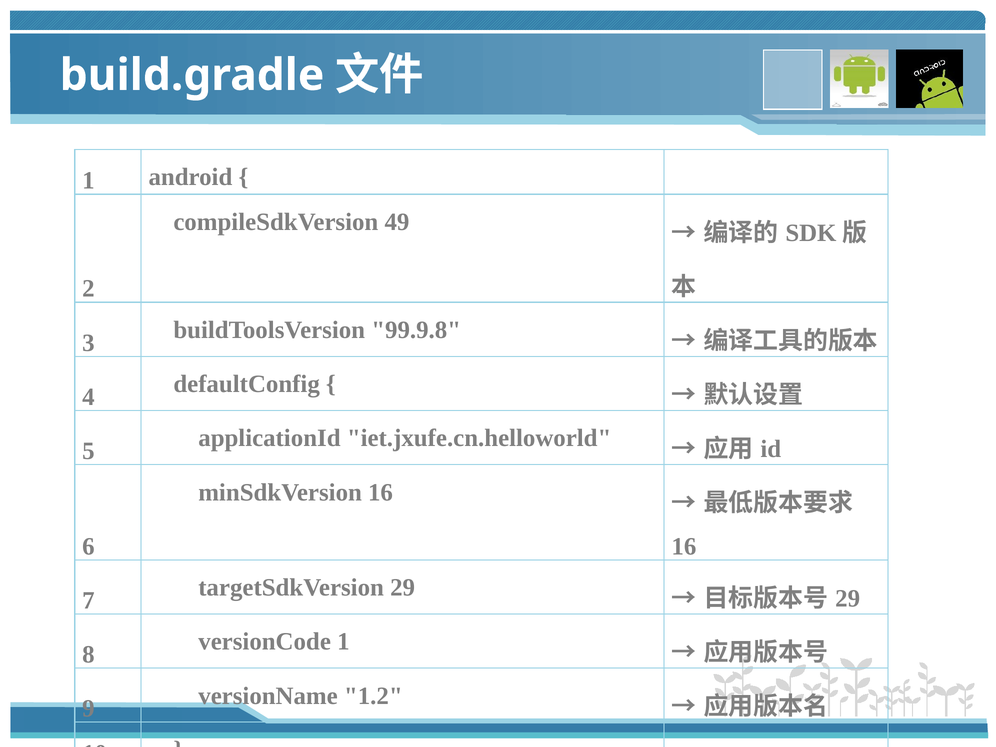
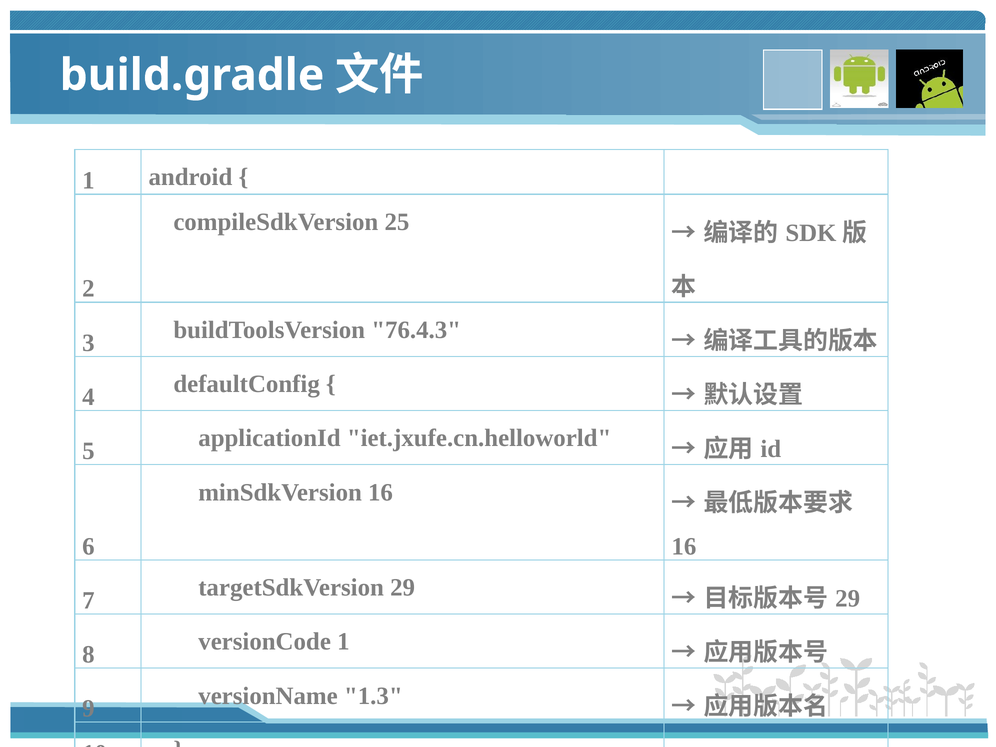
49: 49 -> 25
99.9.8: 99.9.8 -> 76.4.3
1.2: 1.2 -> 1.3
